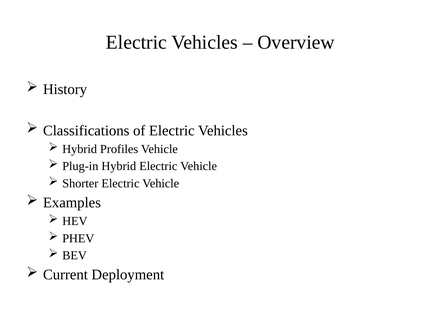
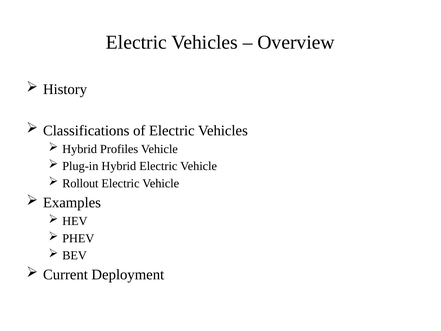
Shorter: Shorter -> Rollout
